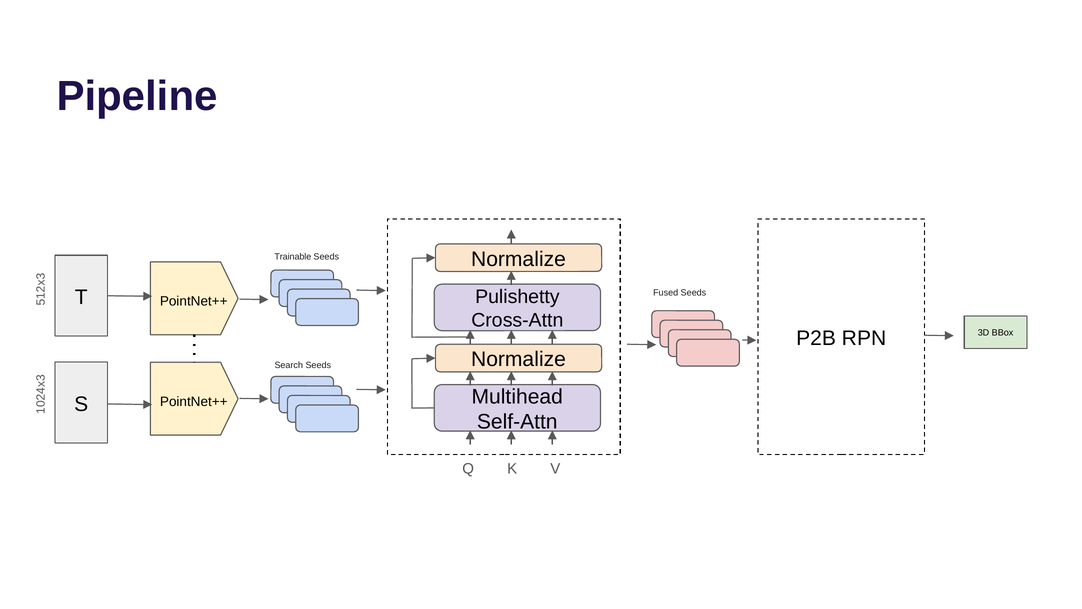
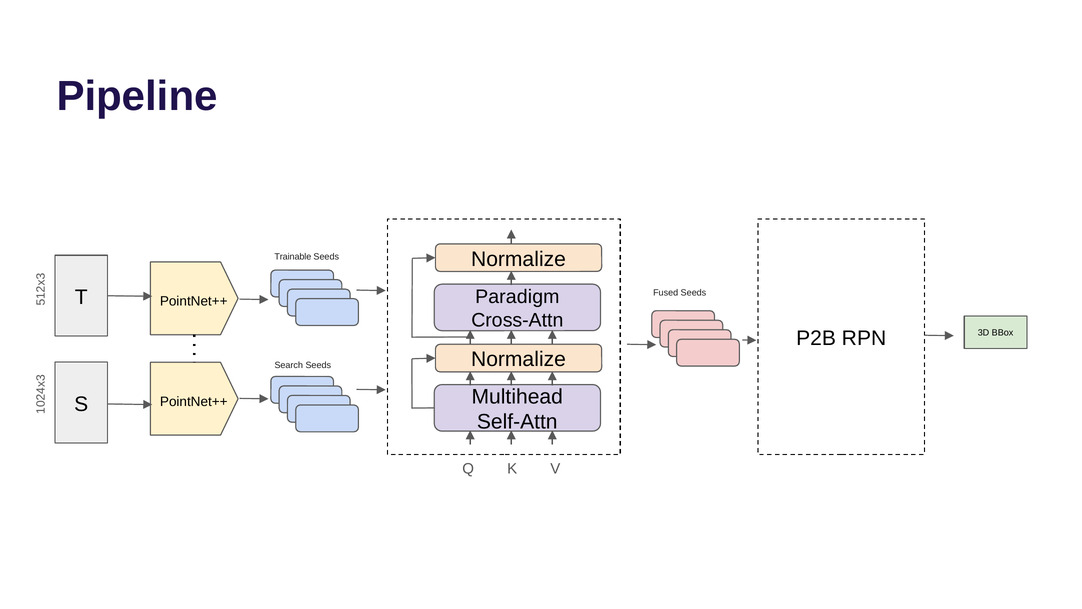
Pulishetty: Pulishetty -> Paradigm
